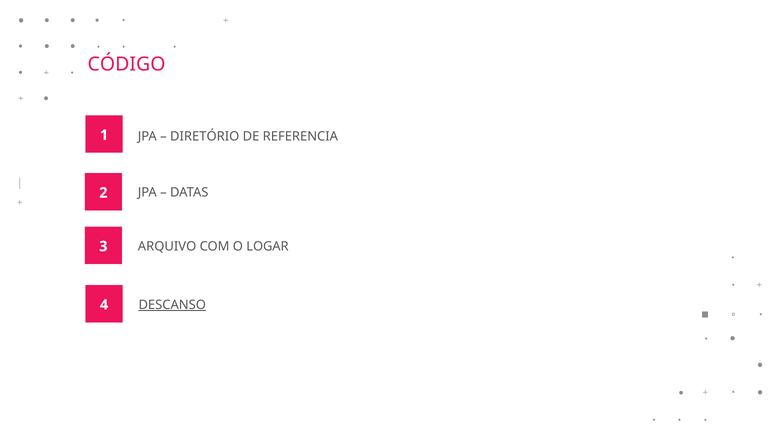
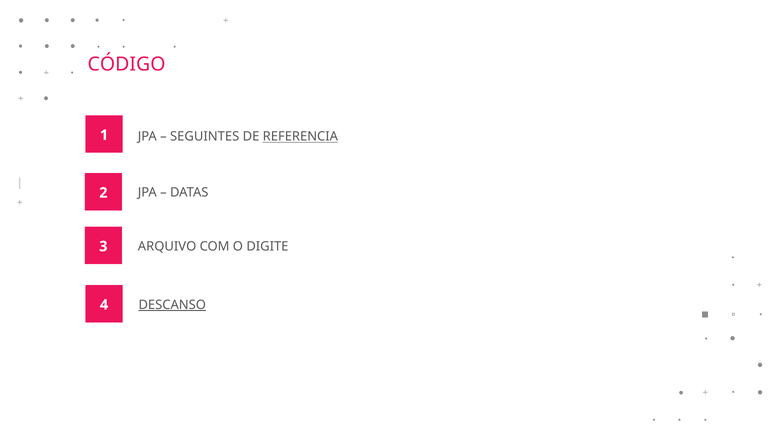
DIRETÓRIO: DIRETÓRIO -> SEGUINTES
REFERENCIA underline: none -> present
LOGAR: LOGAR -> DIGITE
